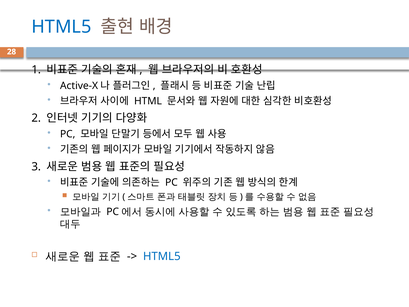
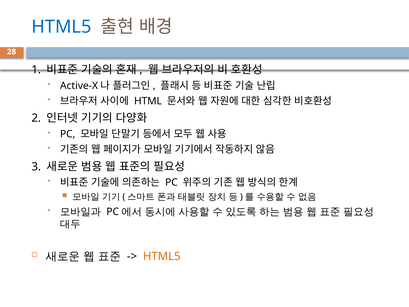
HTML5 at (162, 256) colour: blue -> orange
